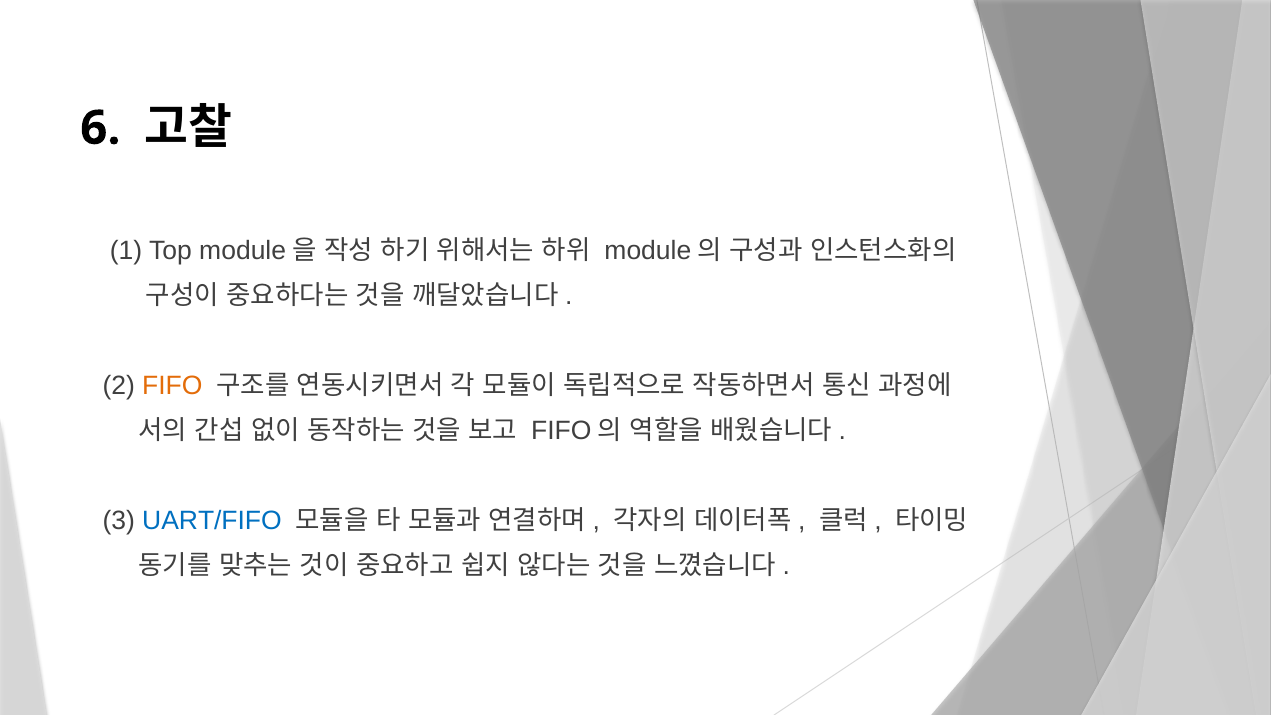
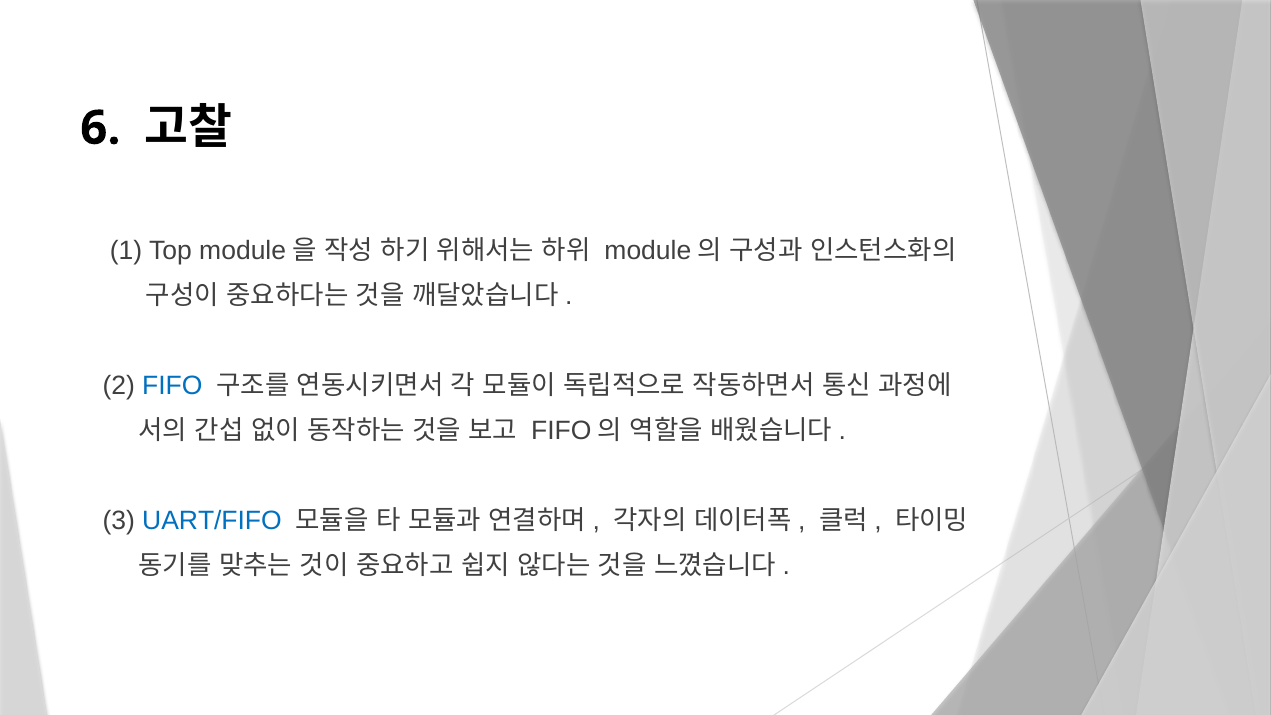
FIFO colour: orange -> blue
